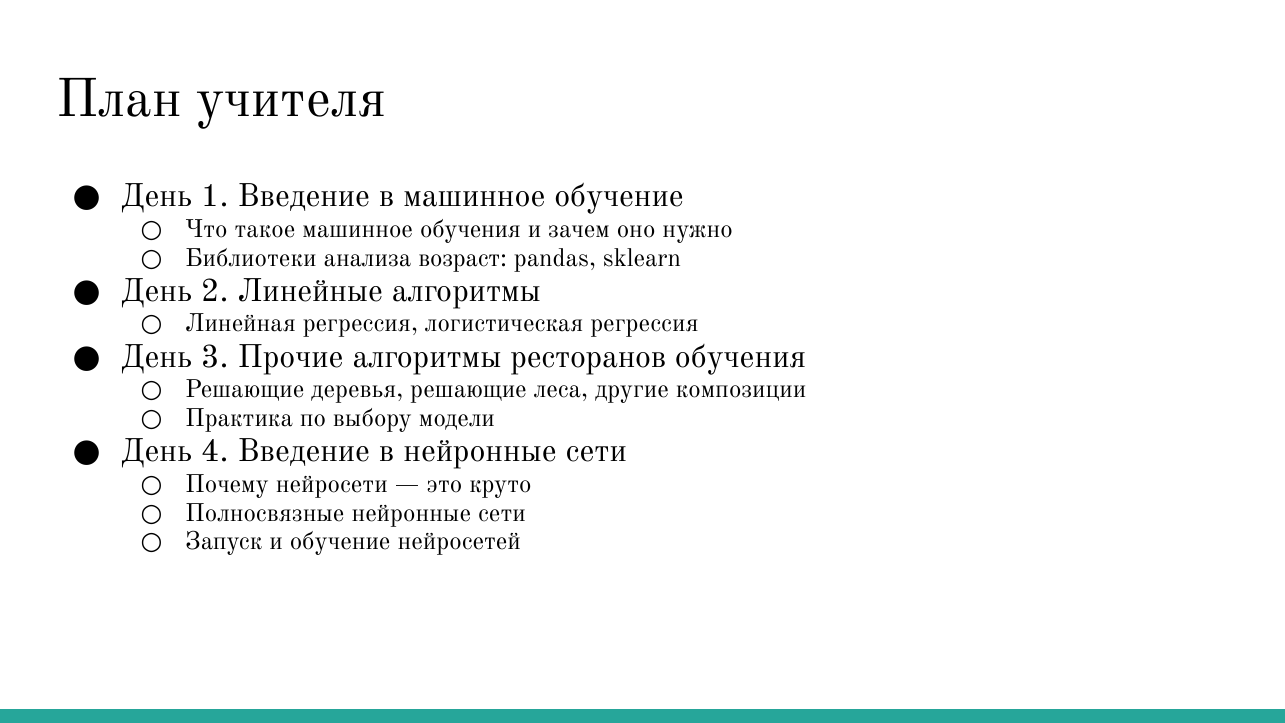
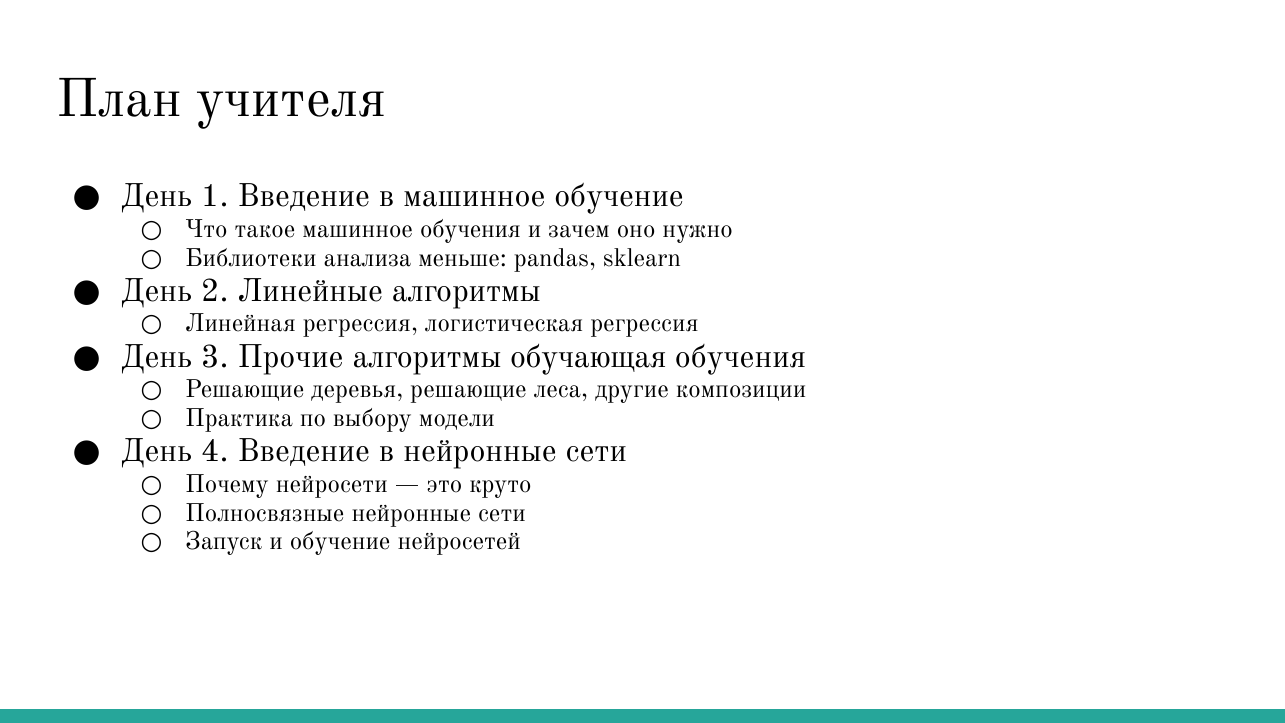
возраст: возраст -> меньше
ресторанов: ресторанов -> обучающая
